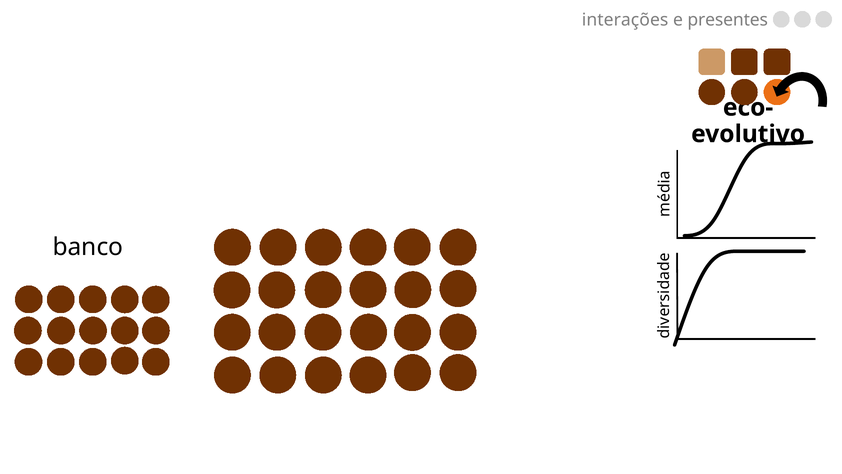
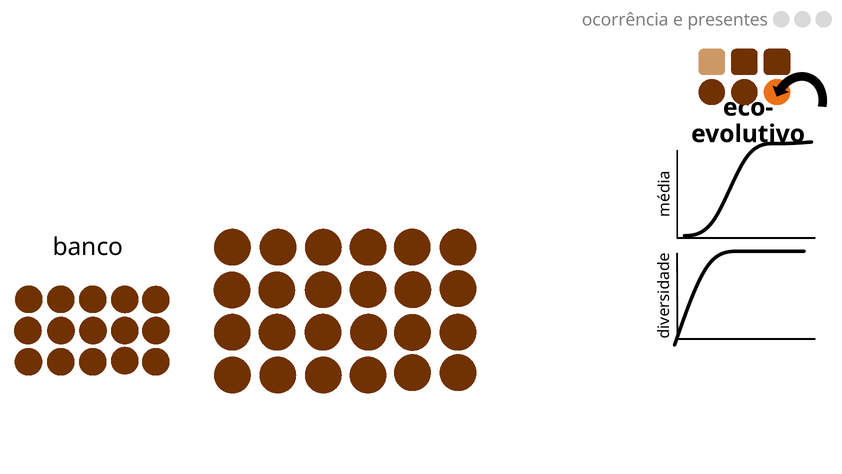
interações: interações -> ocorrência
